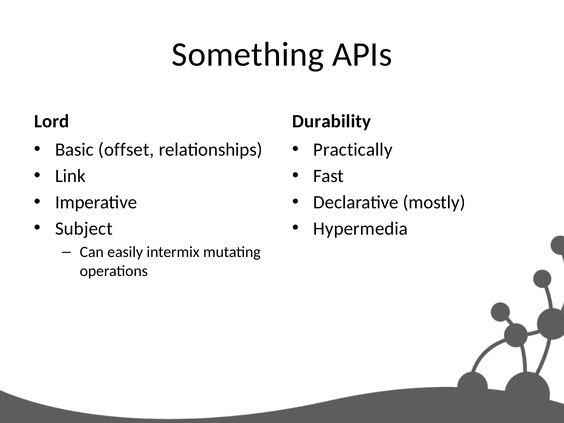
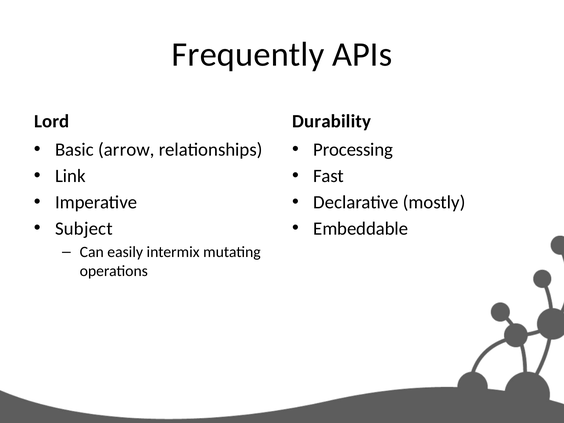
Something: Something -> Frequently
offset: offset -> arrow
Practically: Practically -> Processing
Hypermedia: Hypermedia -> Embeddable
